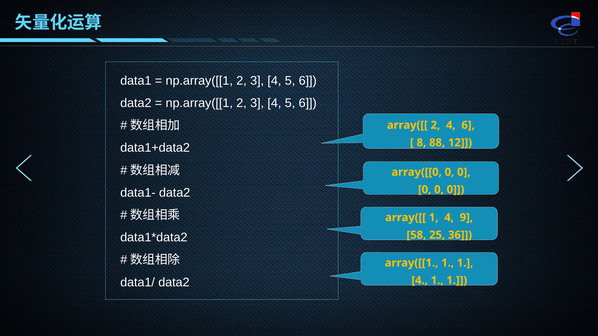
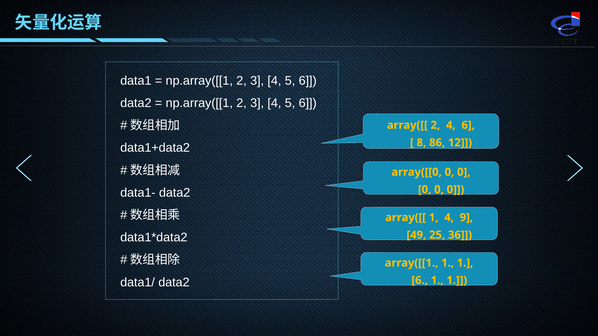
88: 88 -> 86
58: 58 -> 49
4 at (420, 281): 4 -> 6
